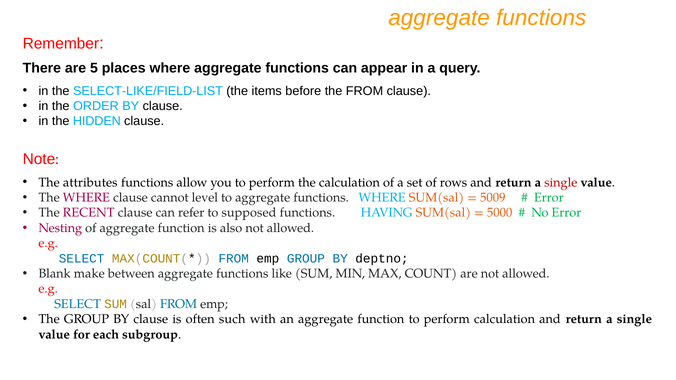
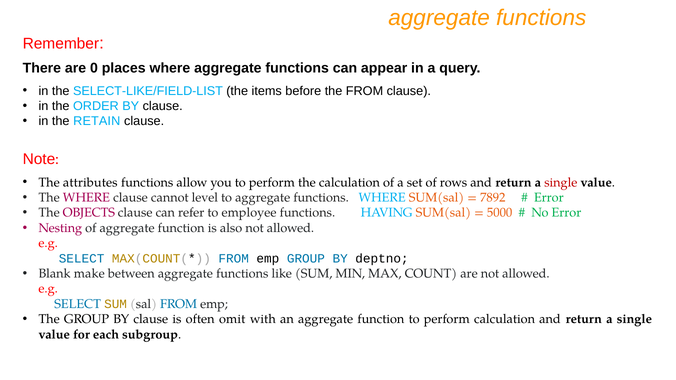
5: 5 -> 0
HIDDEN: HIDDEN -> RETAIN
5009: 5009 -> 7892
RECENT: RECENT -> OBJECTS
supposed: supposed -> employee
such: such -> omit
